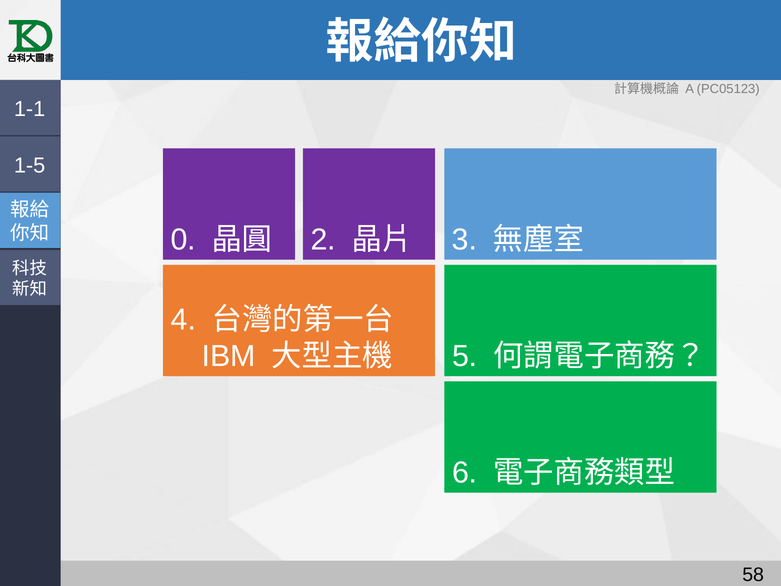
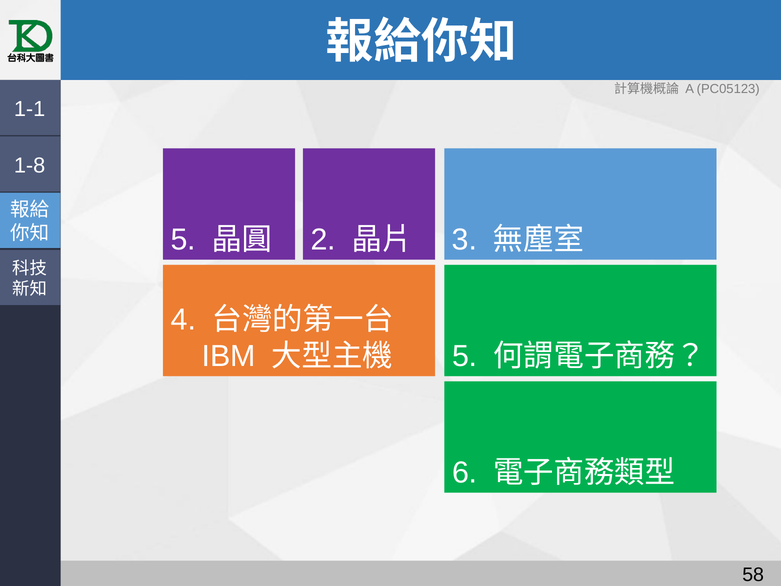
1-5: 1-5 -> 1-8
0 at (183, 240): 0 -> 5
